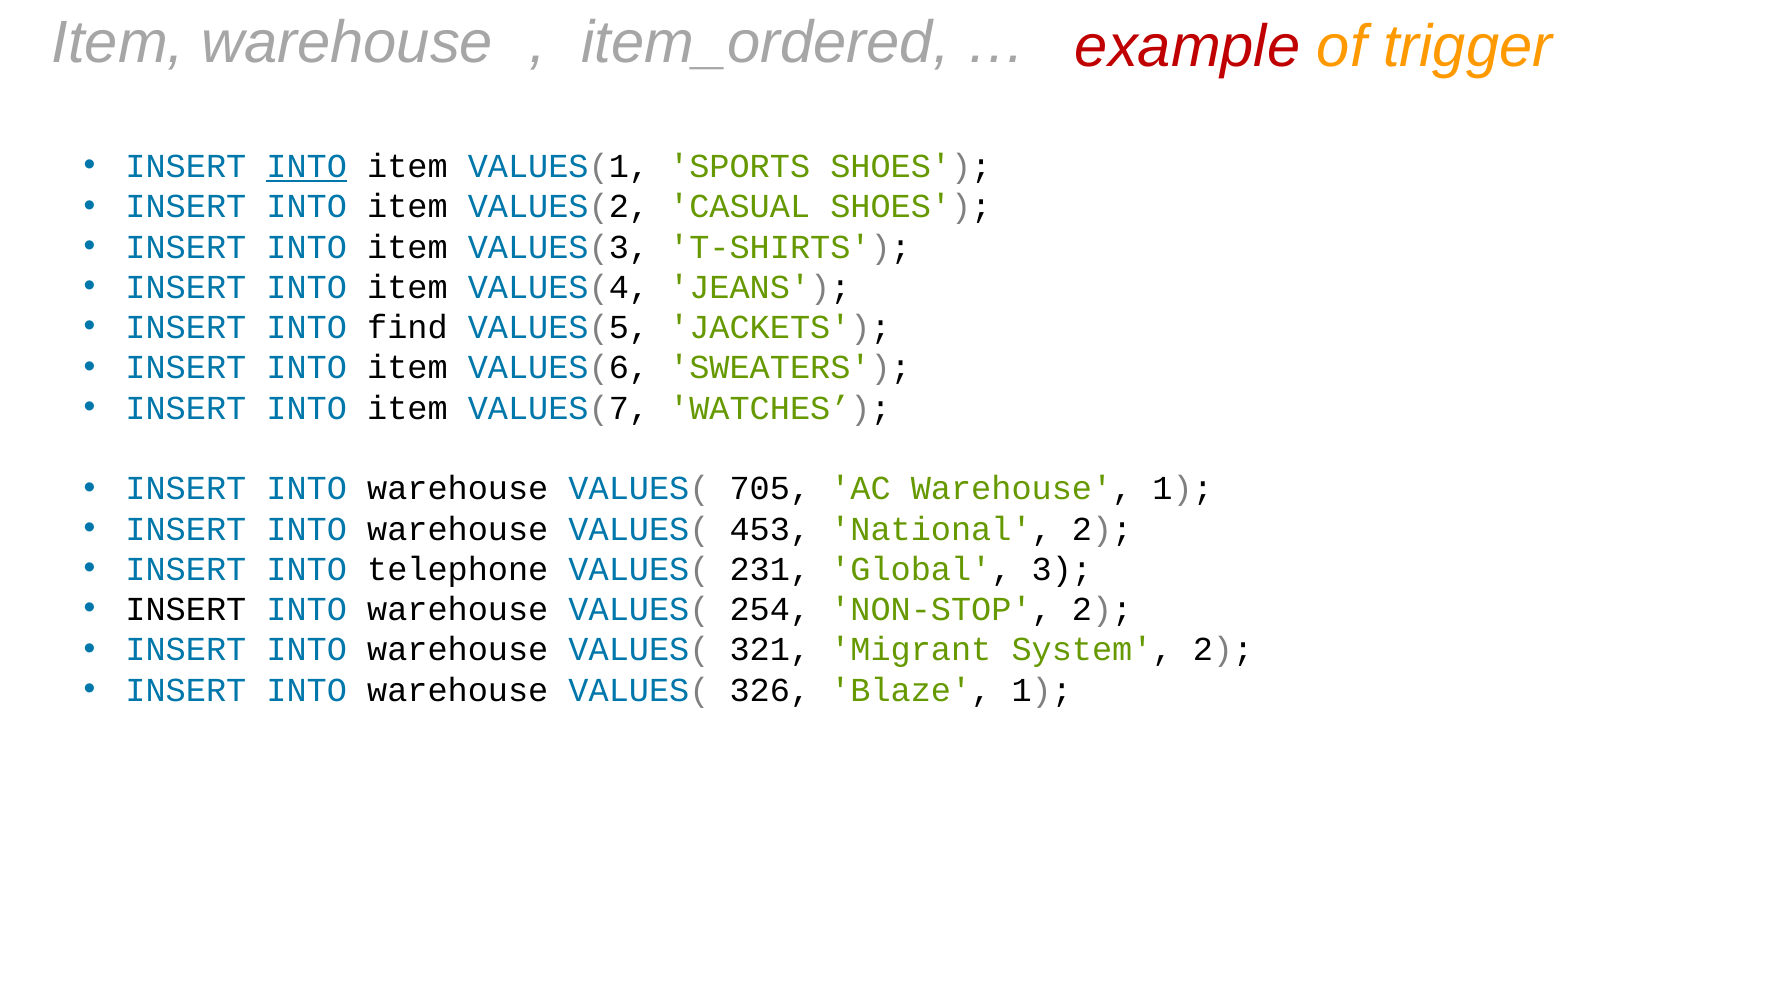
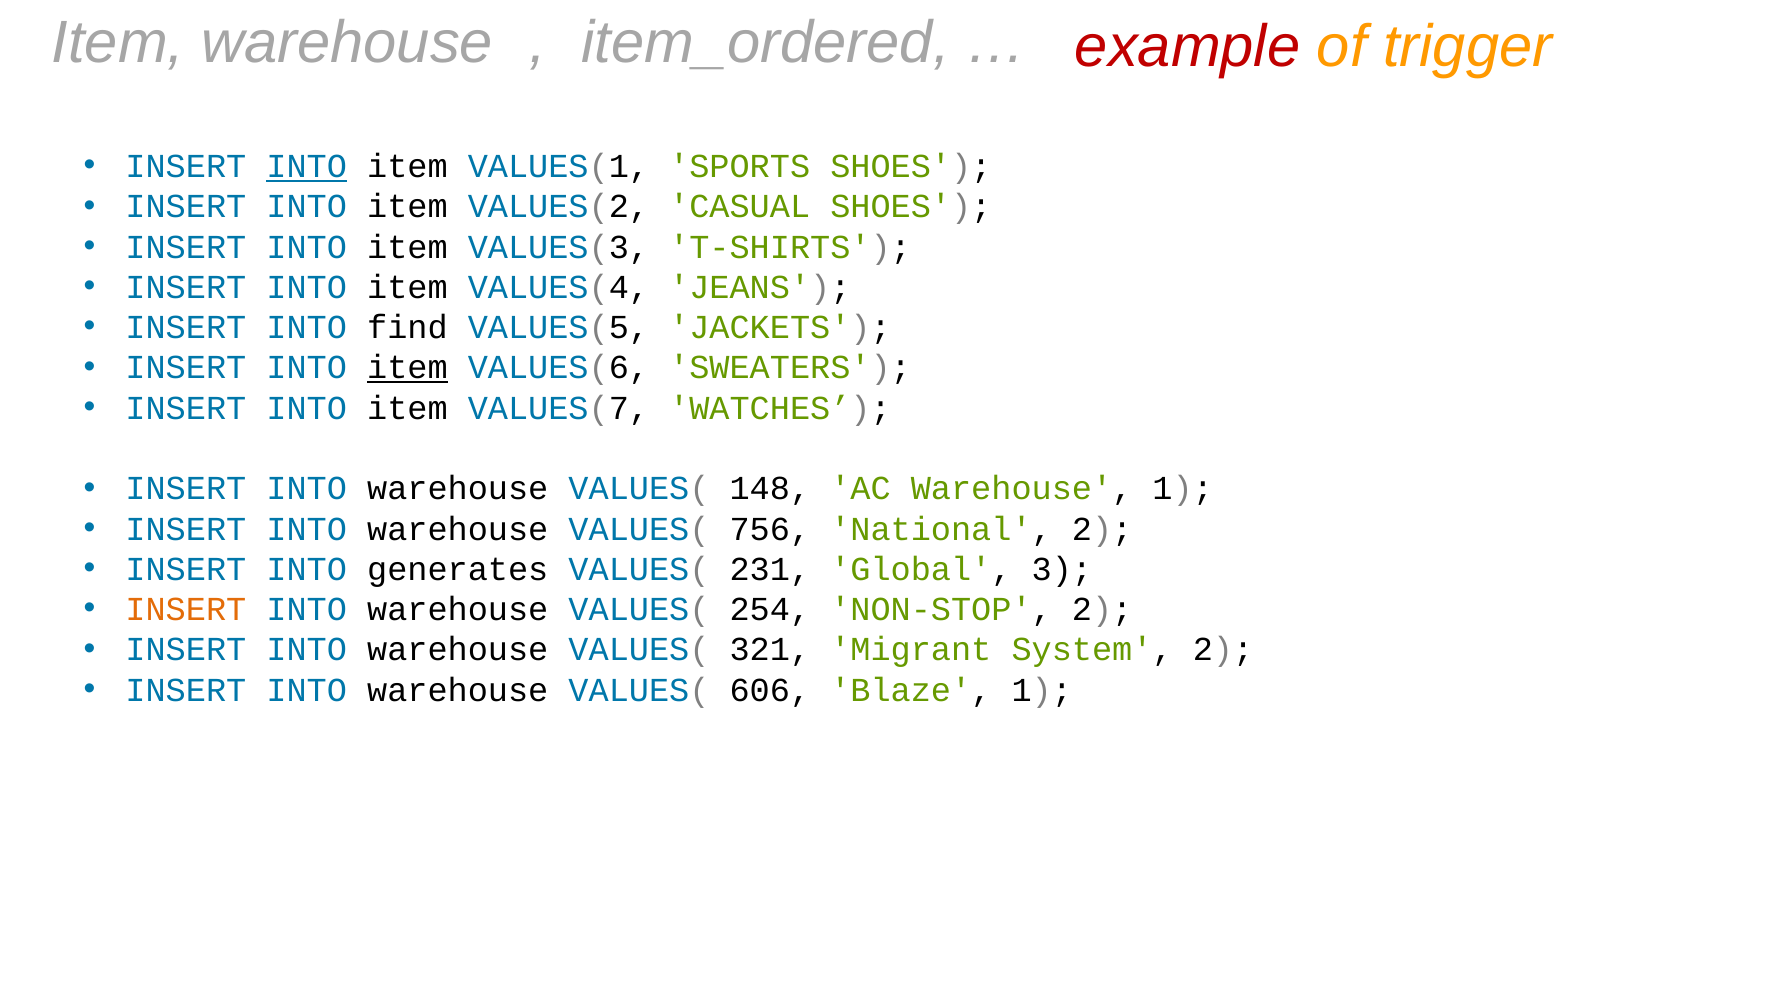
item at (407, 368) underline: none -> present
705: 705 -> 148
453: 453 -> 756
telephone: telephone -> generates
INSERT at (186, 609) colour: black -> orange
326: 326 -> 606
